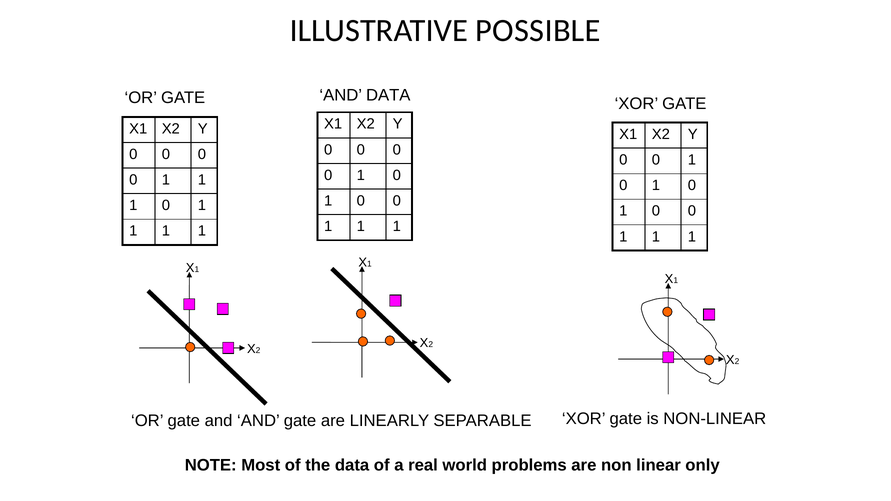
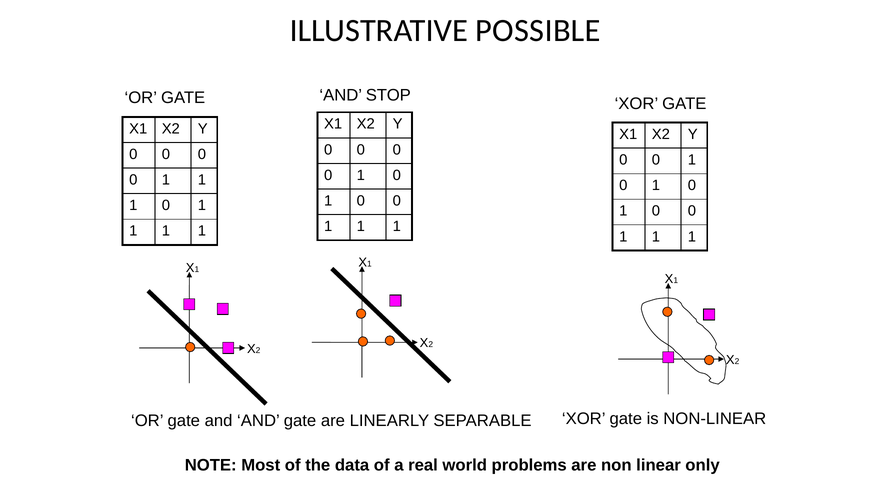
AND DATA: DATA -> STOP
